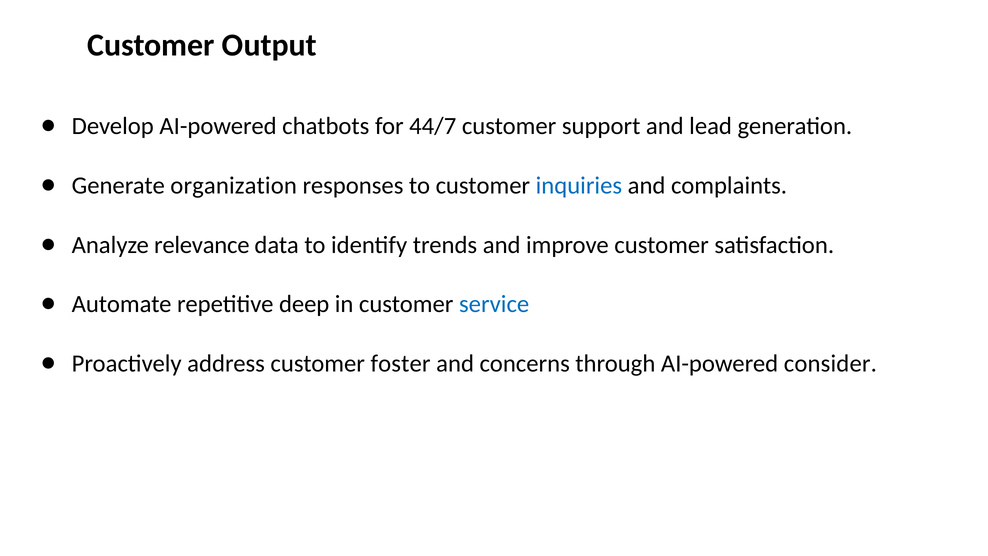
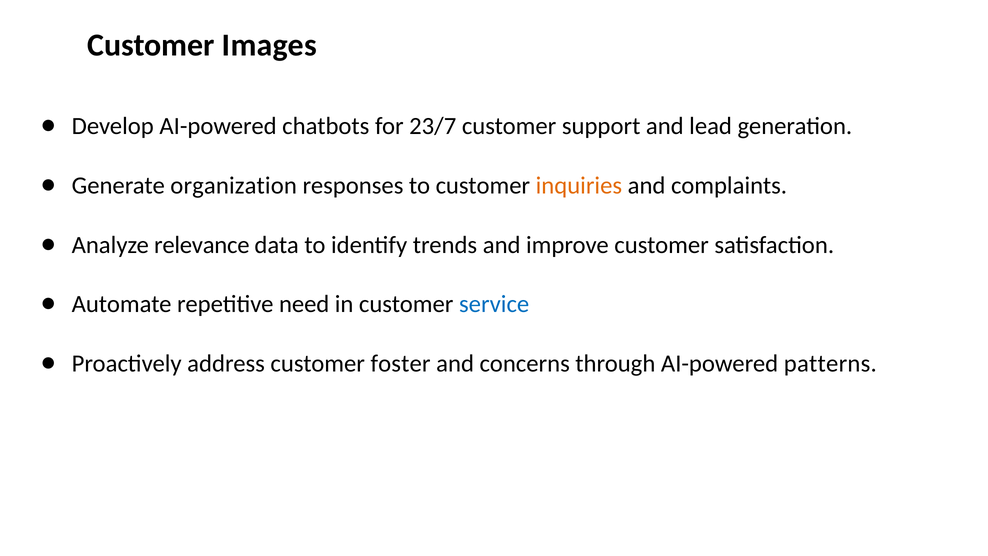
Output: Output -> Images
44/7: 44/7 -> 23/7
inquiries colour: blue -> orange
deep: deep -> need
consider: consider -> patterns
